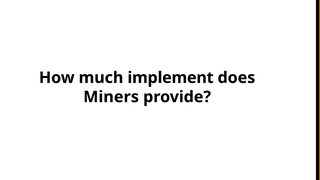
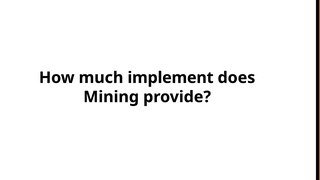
Miners: Miners -> Mining
